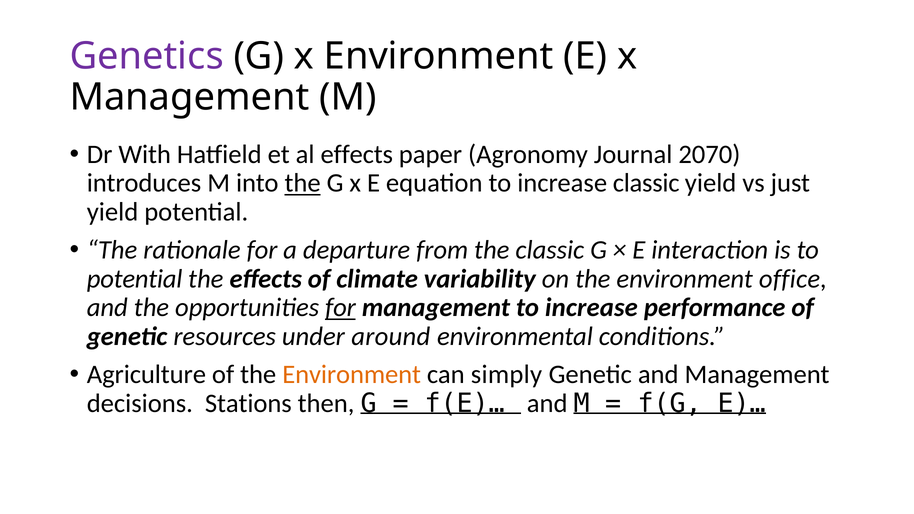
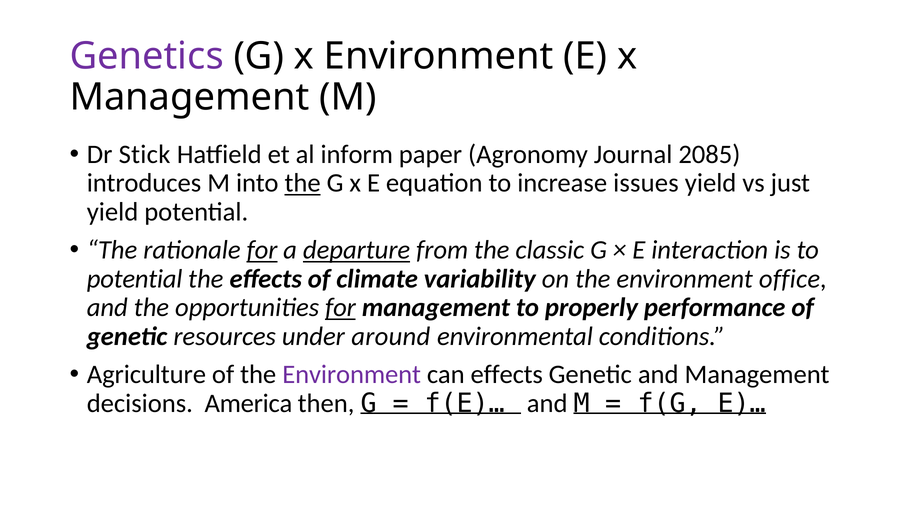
With: With -> Stick
al effects: effects -> inform
2070: 2070 -> 2085
increase classic: classic -> issues
for at (262, 250) underline: none -> present
departure underline: none -> present
management to increase: increase -> properly
Environment at (352, 375) colour: orange -> purple
can simply: simply -> effects
Stations: Stations -> America
